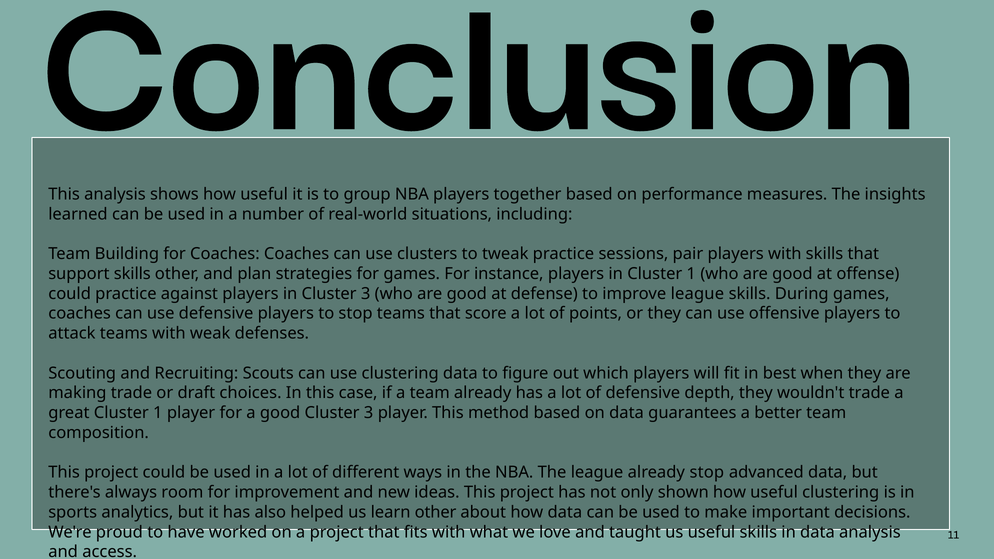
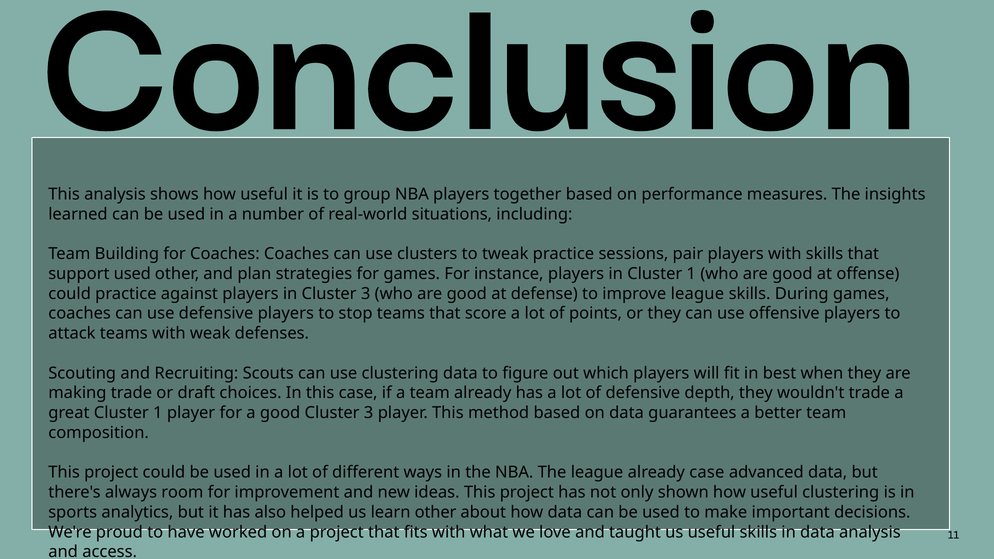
support skills: skills -> used
already stop: stop -> case
